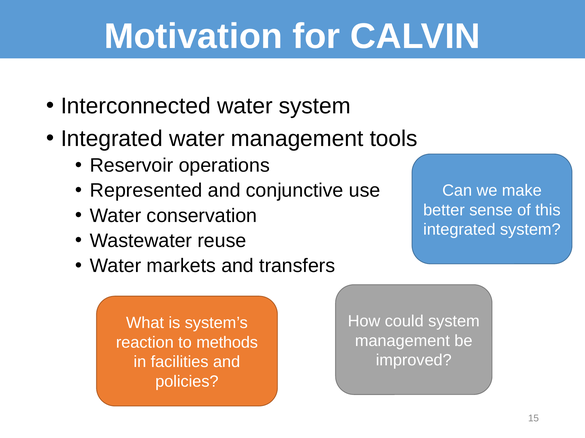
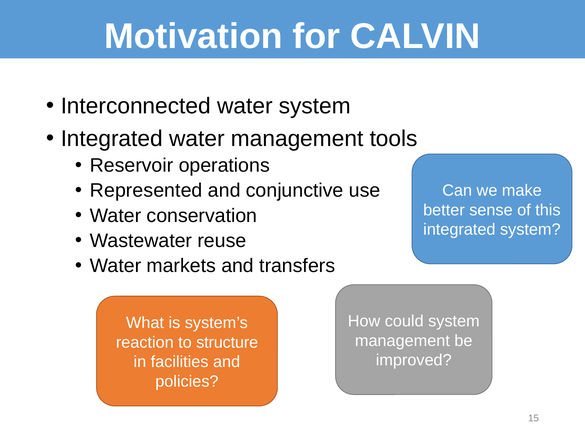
methods: methods -> structure
